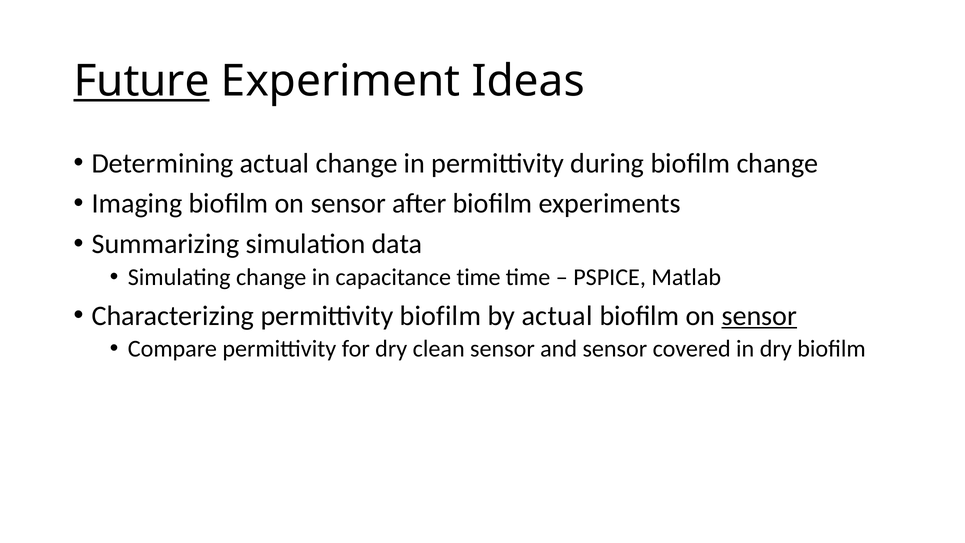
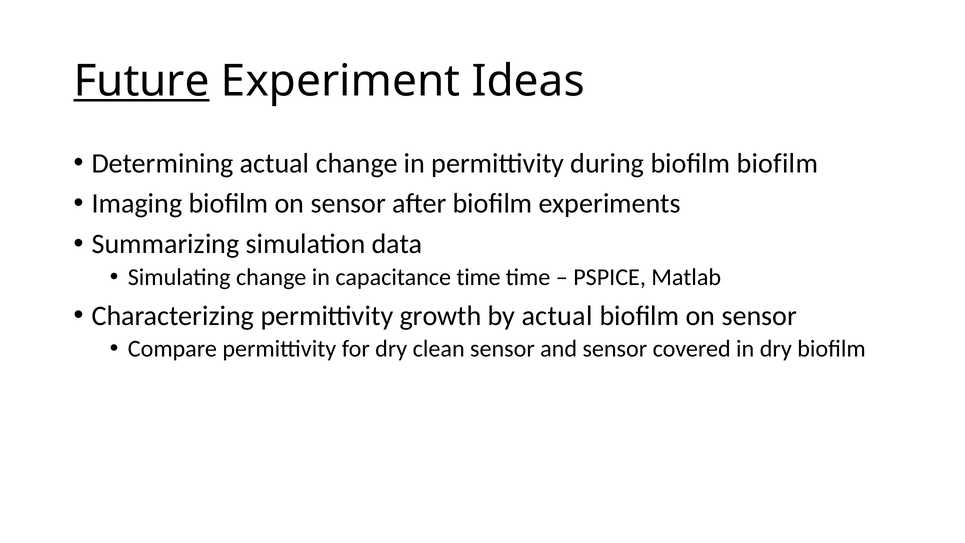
biofilm change: change -> biofilm
permittivity biofilm: biofilm -> growth
sensor at (759, 316) underline: present -> none
